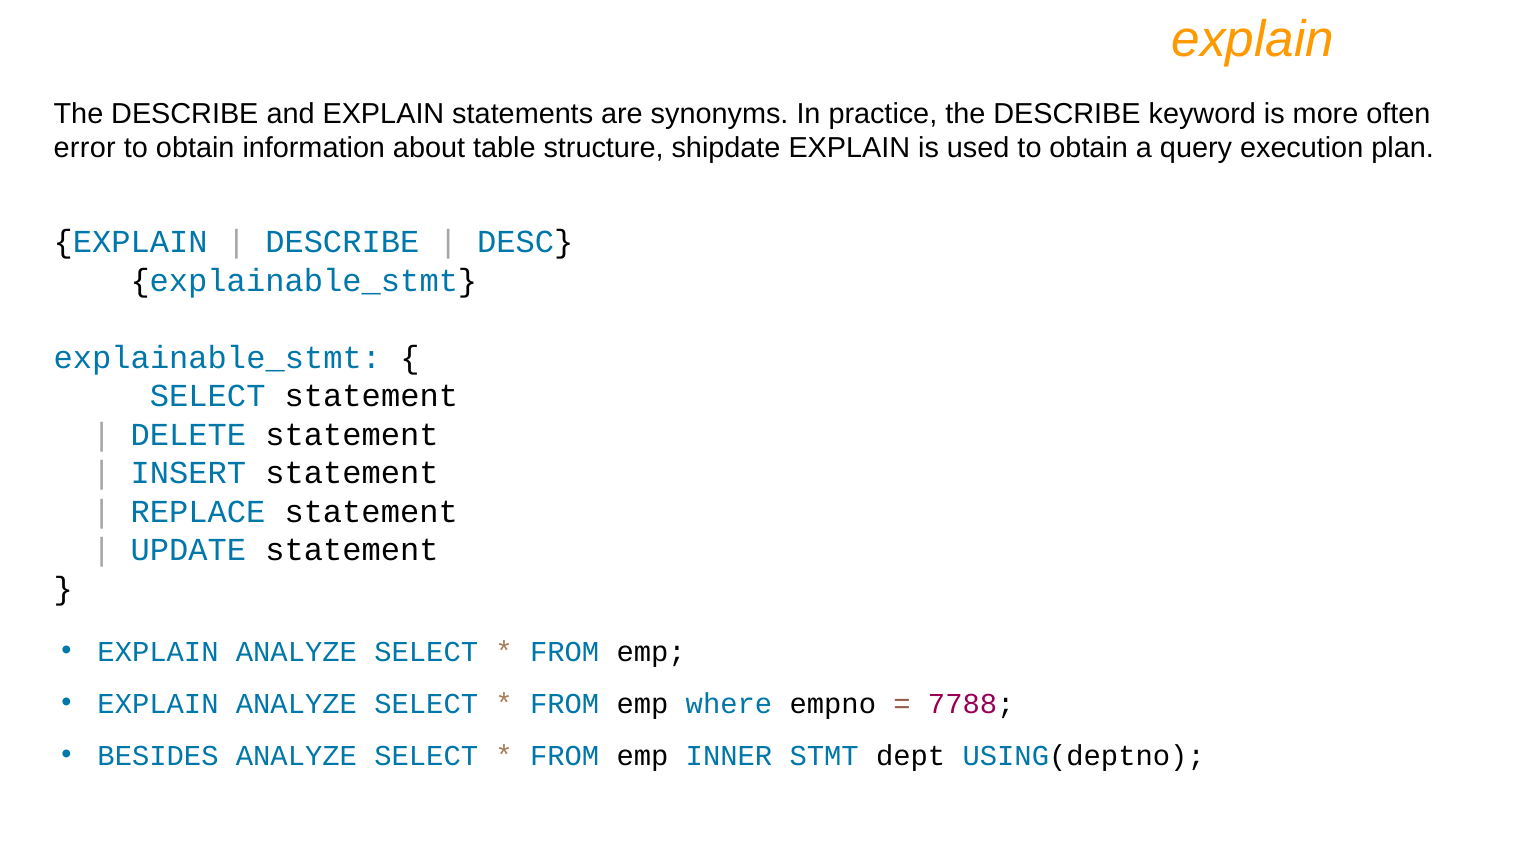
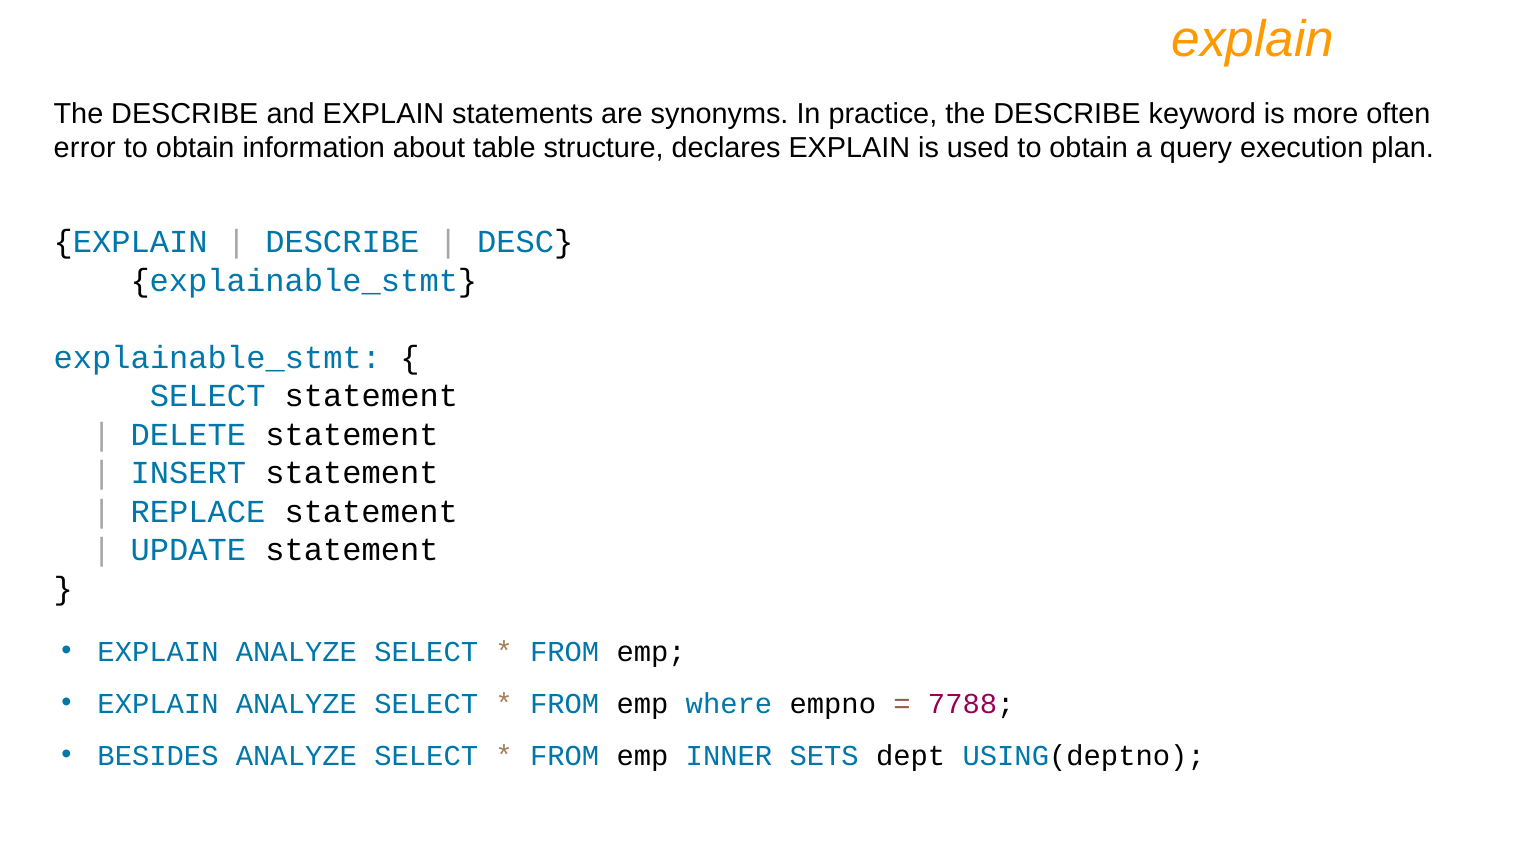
shipdate: shipdate -> declares
STMT: STMT -> SETS
